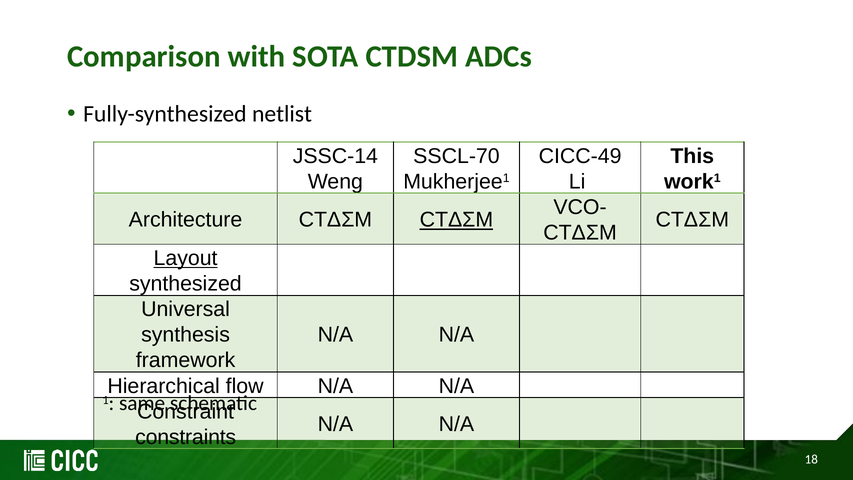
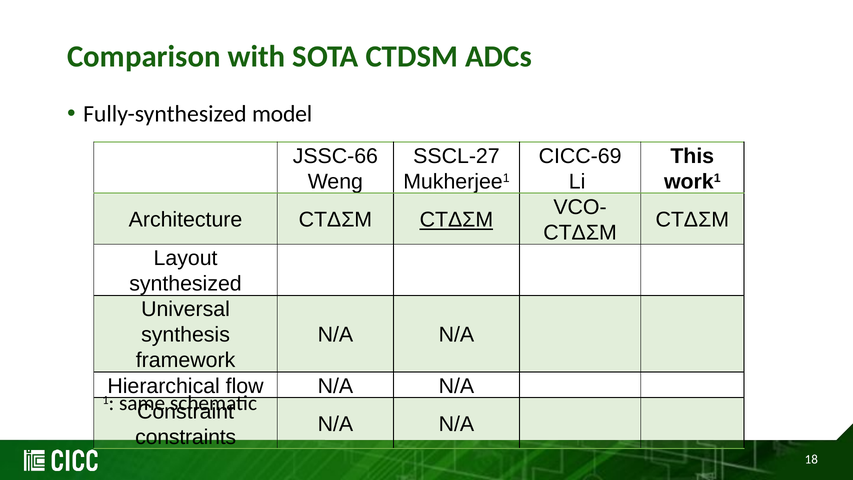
netlist: netlist -> model
JSSC-14: JSSC-14 -> JSSC-66
SSCL-70: SSCL-70 -> SSCL-27
CICC-49: CICC-49 -> CICC-69
Layout underline: present -> none
